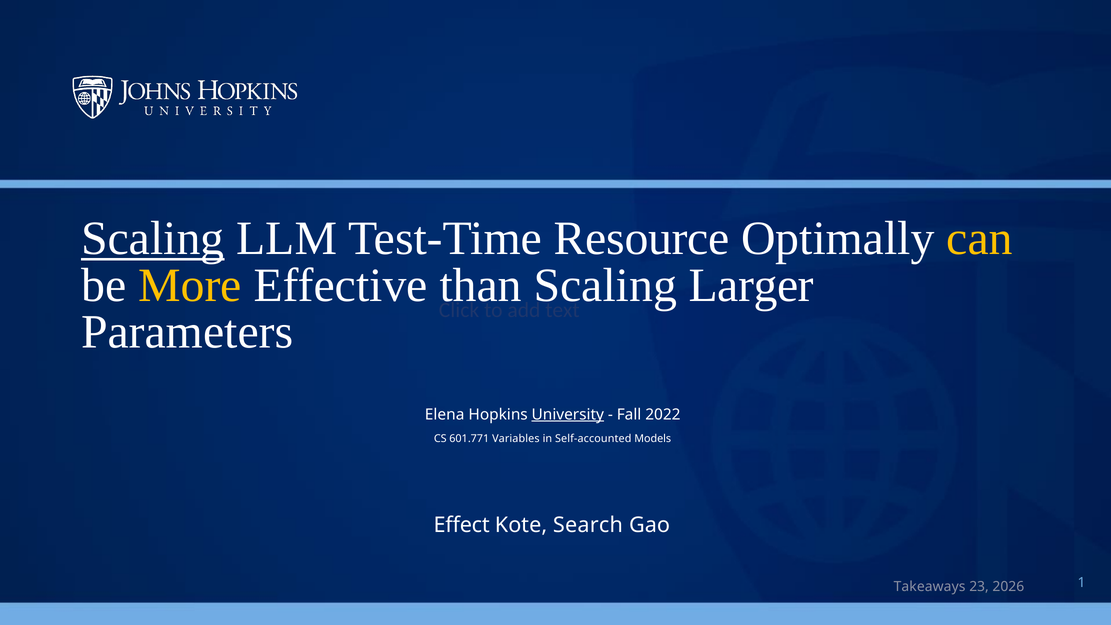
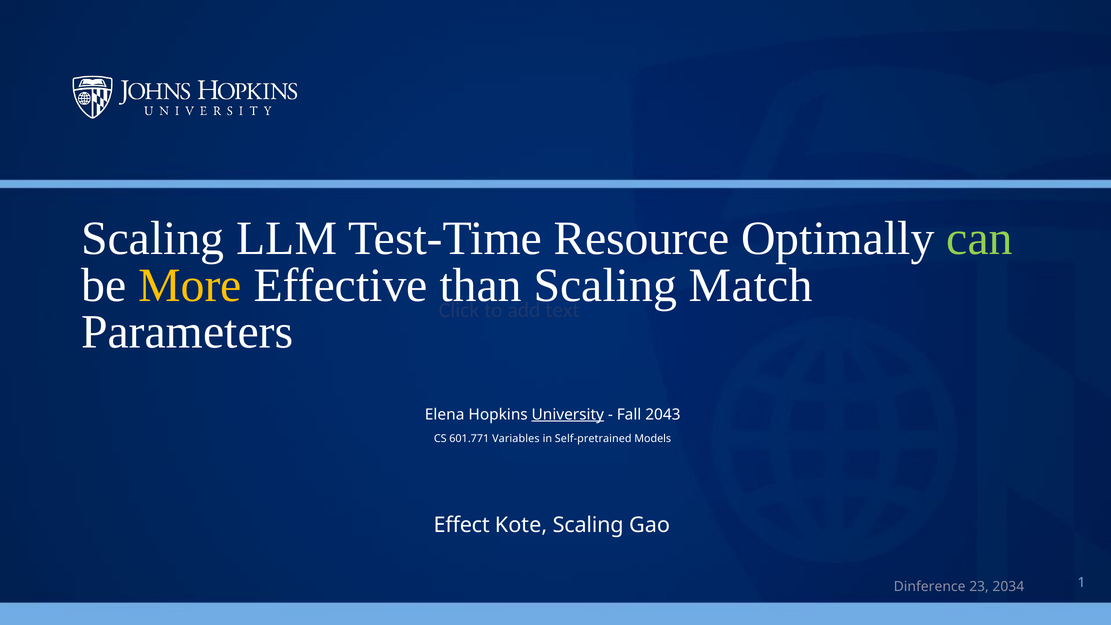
Scaling at (153, 239) underline: present -> none
can colour: yellow -> light green
Larger: Larger -> Match
2022: 2022 -> 2043
Self-accounted: Self-accounted -> Self-pretrained
Kote Search: Search -> Scaling
Takeaways: Takeaways -> Dinference
2026: 2026 -> 2034
